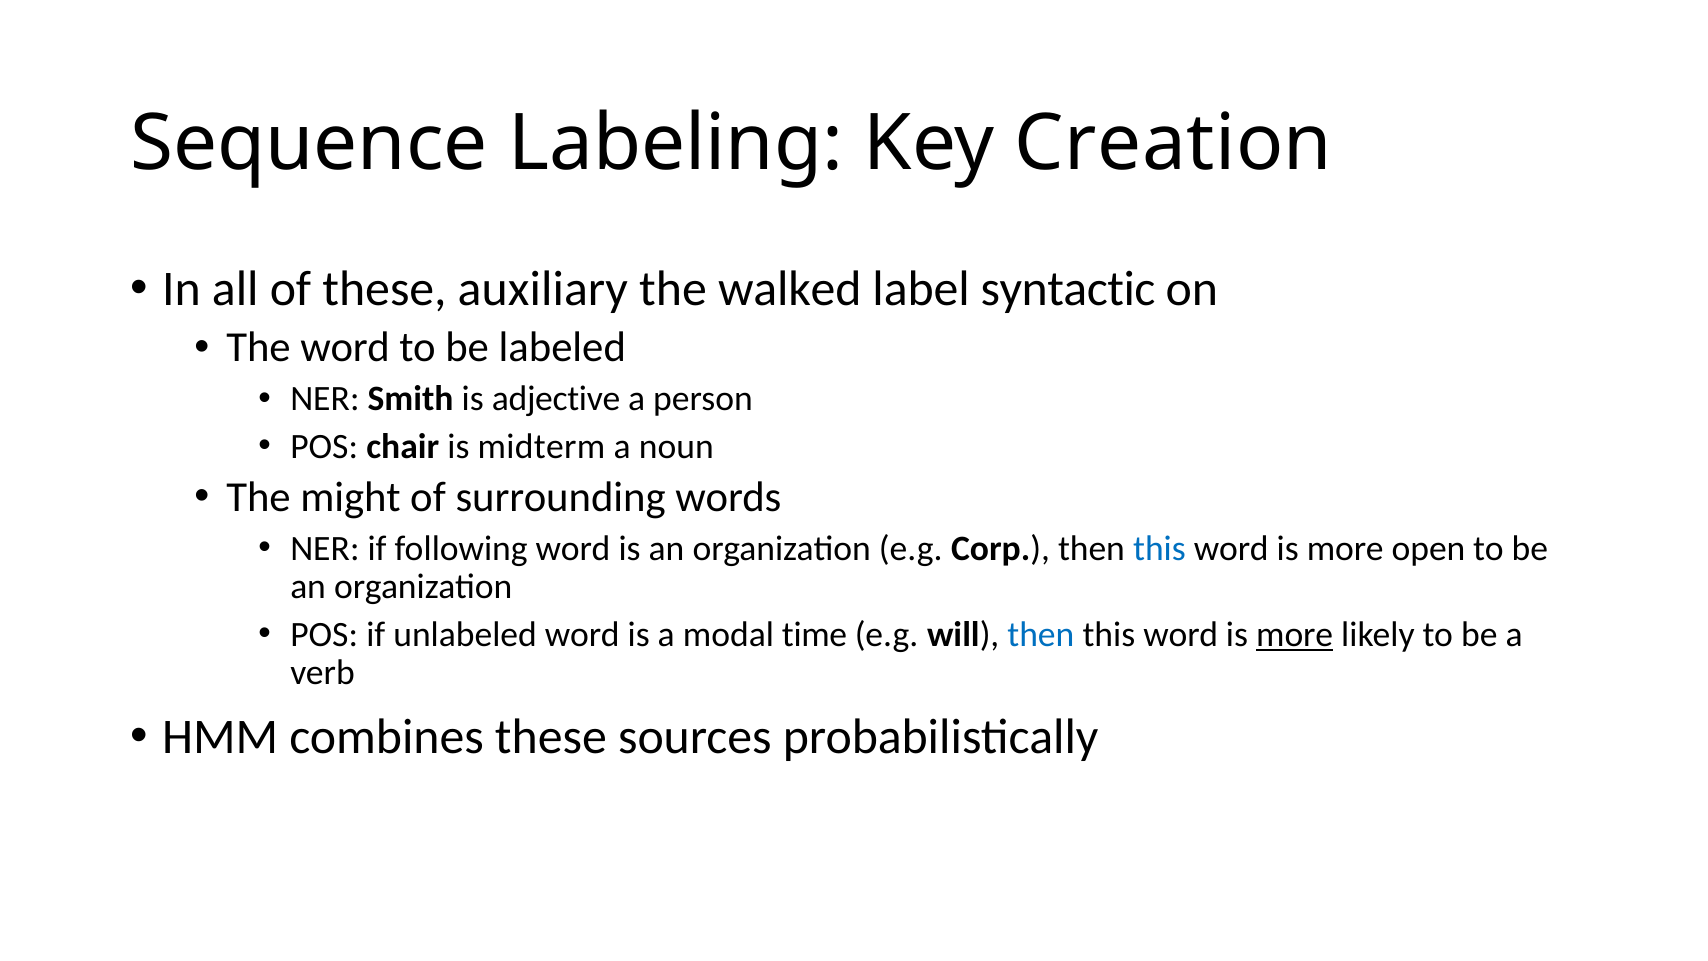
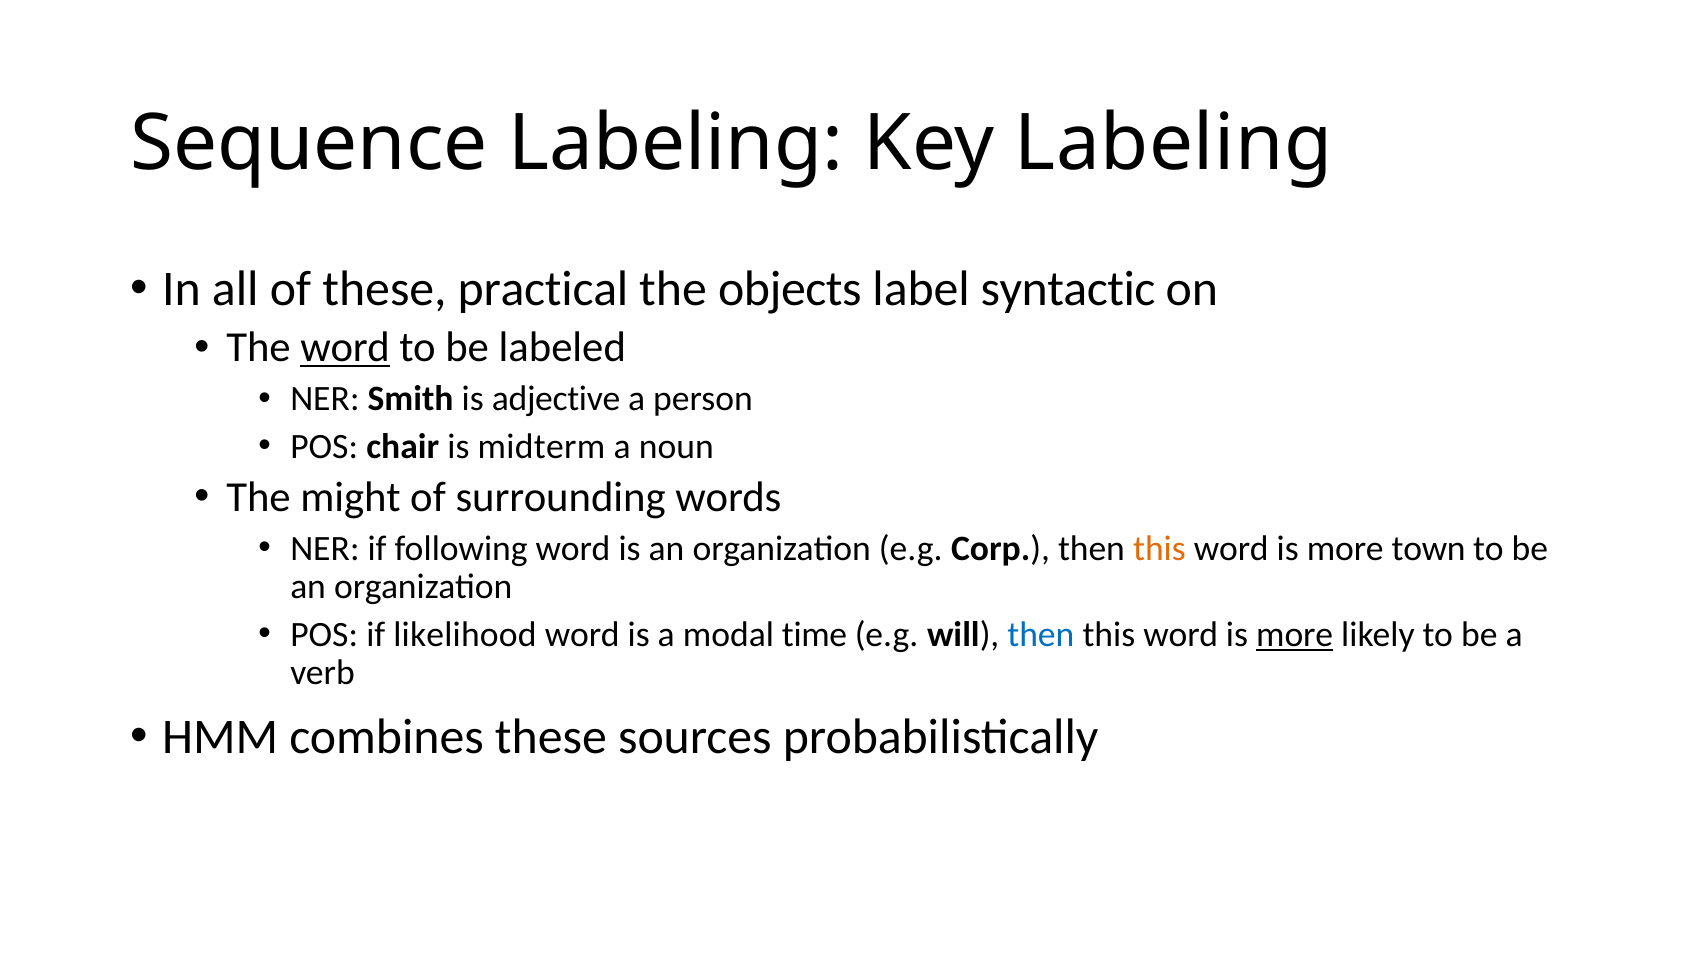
Key Creation: Creation -> Labeling
auxiliary: auxiliary -> practical
walked: walked -> objects
word at (345, 348) underline: none -> present
this at (1159, 548) colour: blue -> orange
open: open -> town
unlabeled: unlabeled -> likelihood
